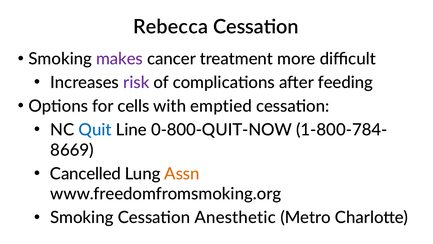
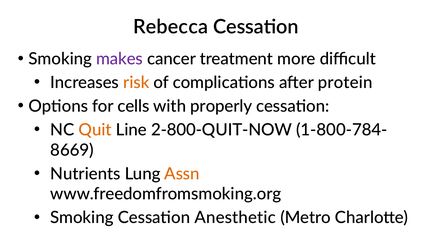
risk colour: purple -> orange
feeding: feeding -> protein
emptied: emptied -> properly
Quit colour: blue -> orange
0-800-QUIT-NOW: 0-800-QUIT-NOW -> 2-800-QUIT-NOW
Cancelled: Cancelled -> Nutrients
